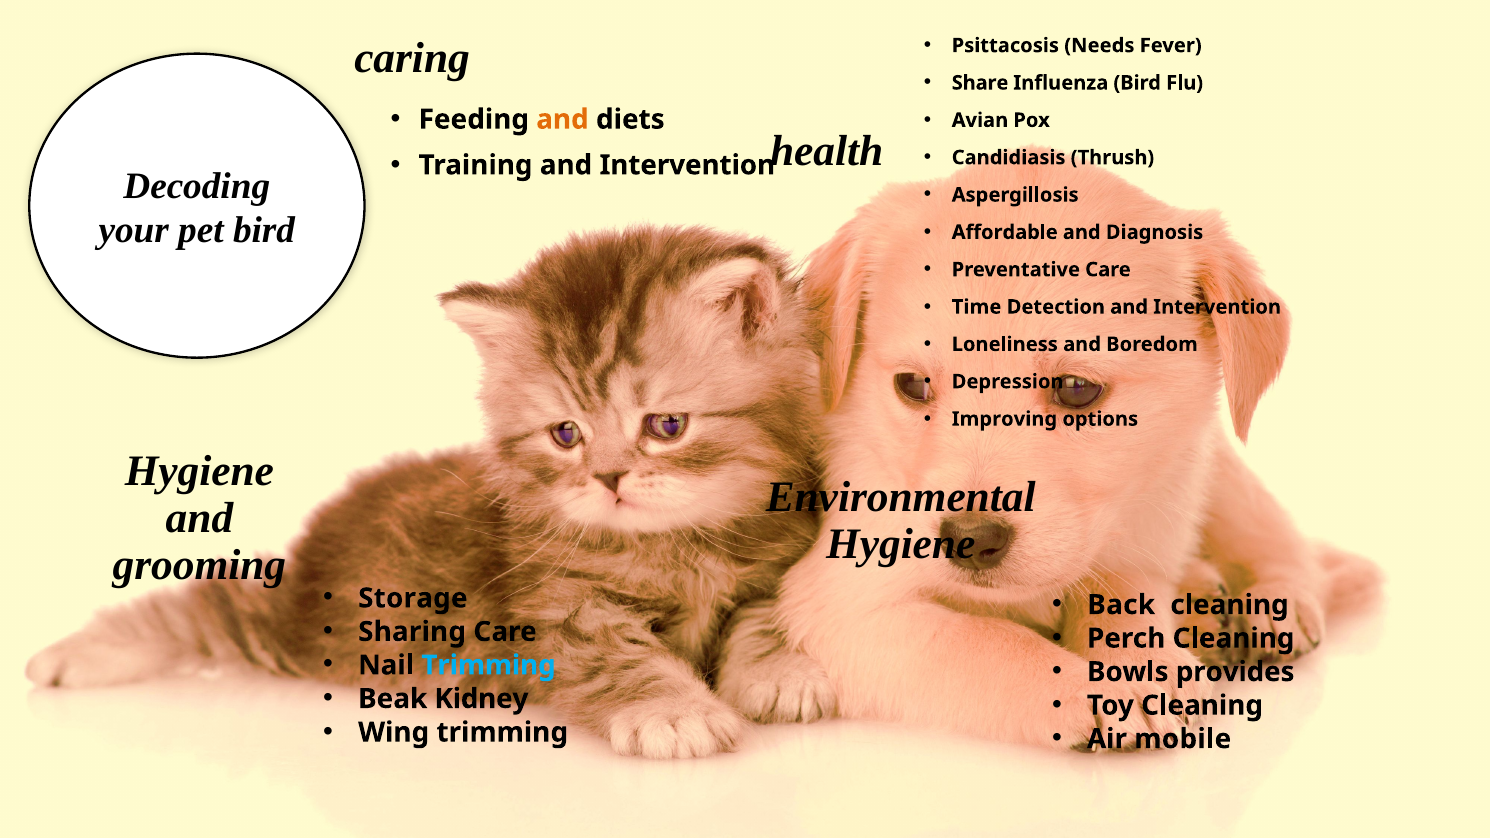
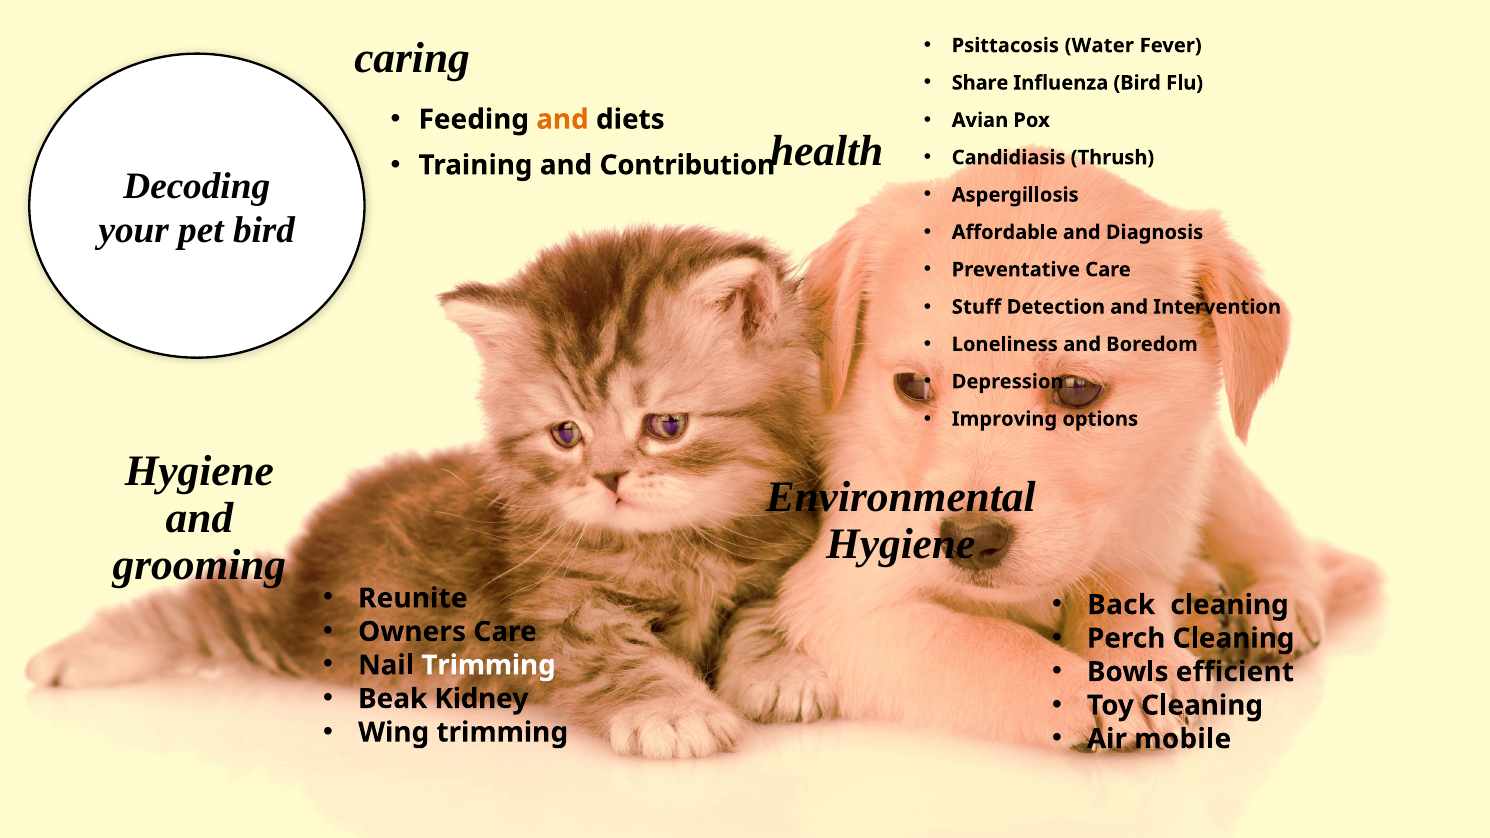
Needs: Needs -> Water
Training and Intervention: Intervention -> Contribution
Time: Time -> Stuff
Storage: Storage -> Reunite
Sharing: Sharing -> Owners
Trimming at (489, 665) colour: light blue -> white
provides: provides -> efficient
